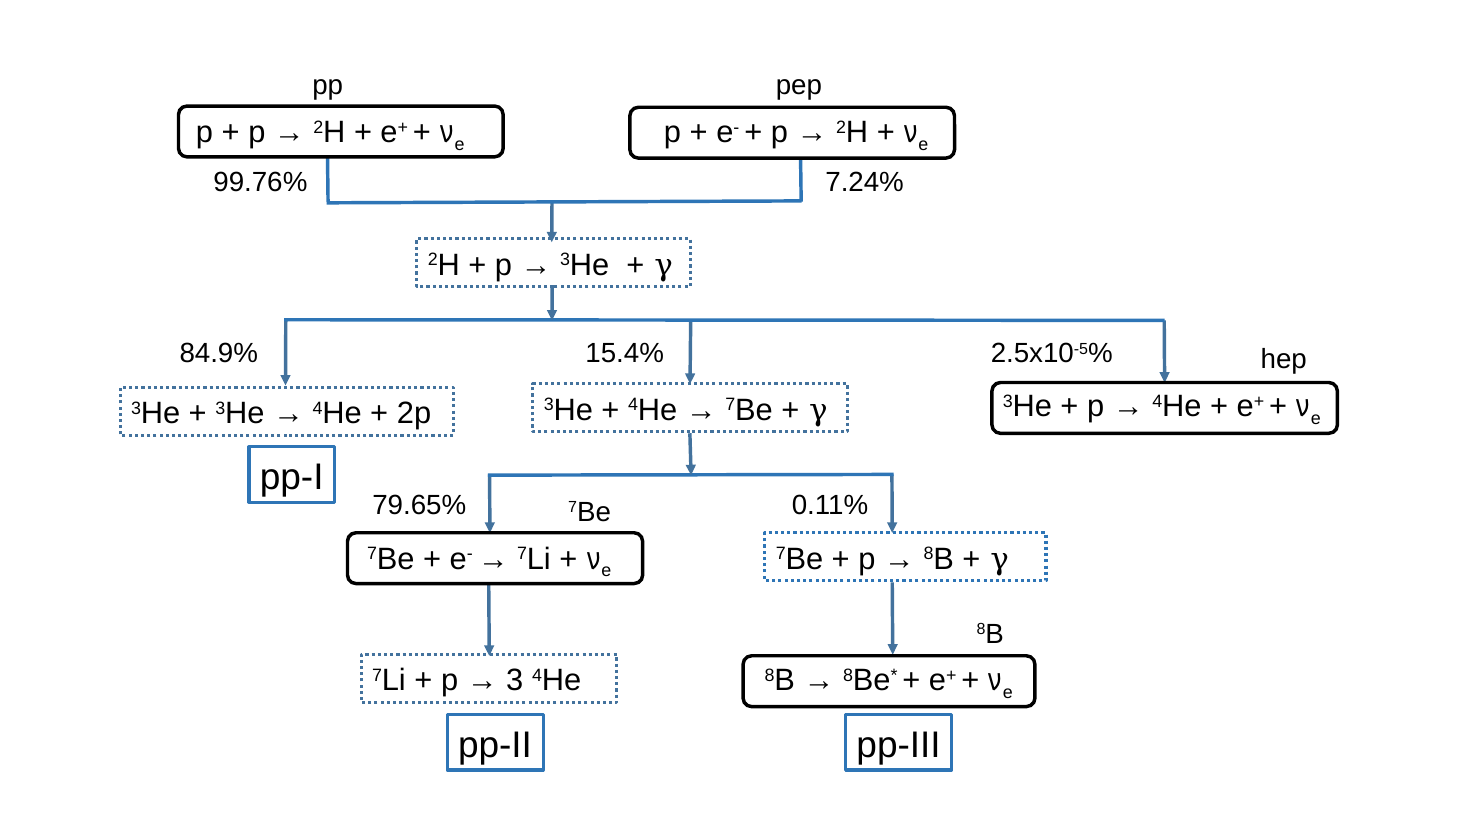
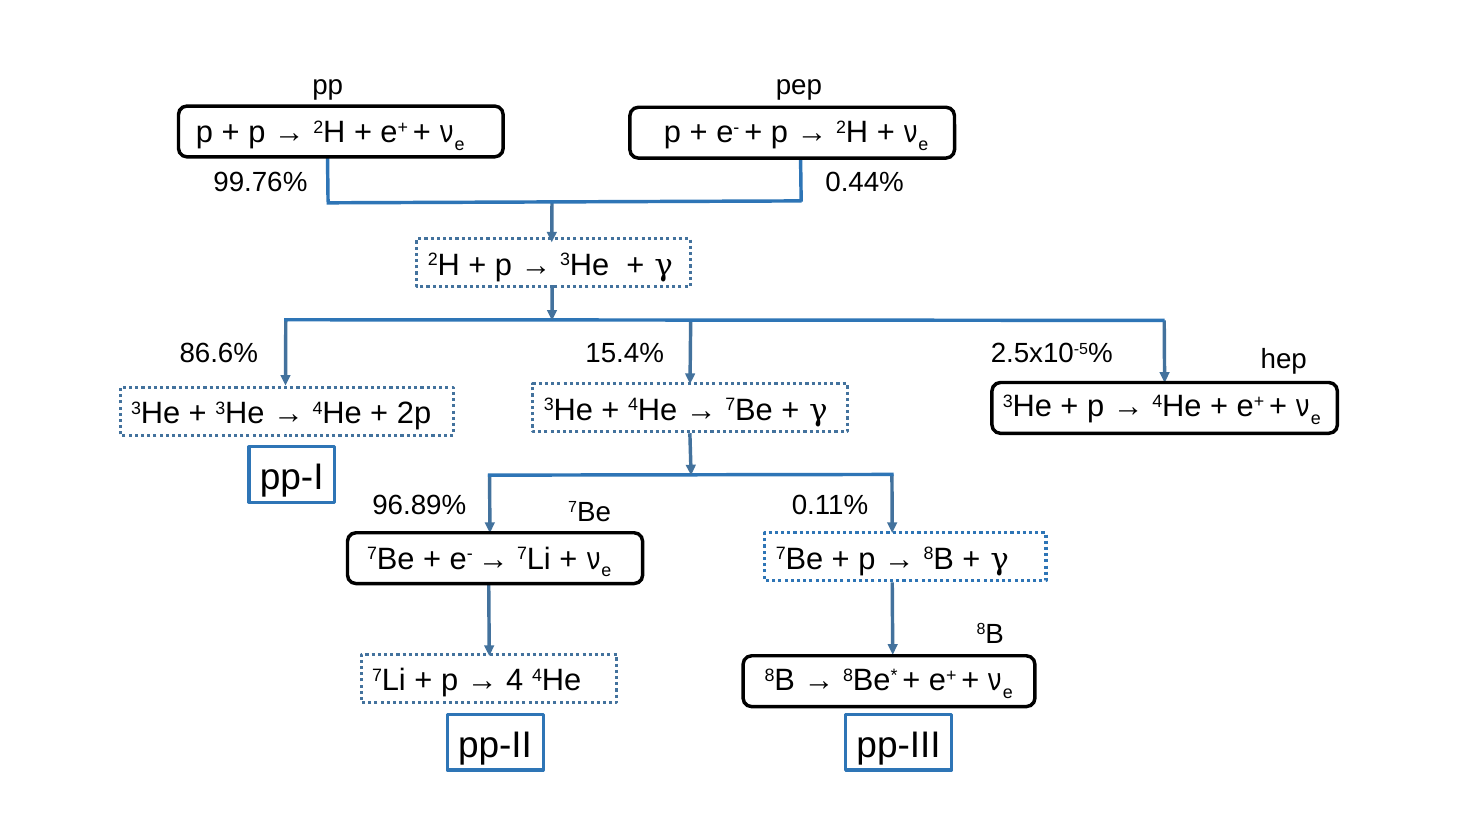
7.24%: 7.24% -> 0.44%
84.9%: 84.9% -> 86.6%
79.65%: 79.65% -> 96.89%
3: 3 -> 4
